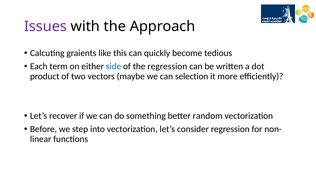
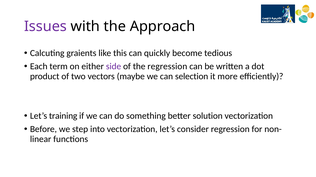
side colour: blue -> purple
recover: recover -> training
random: random -> solution
